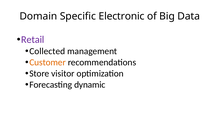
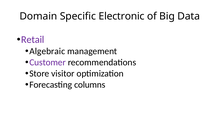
Collected: Collected -> Algebraic
Customer colour: orange -> purple
dynamic: dynamic -> columns
